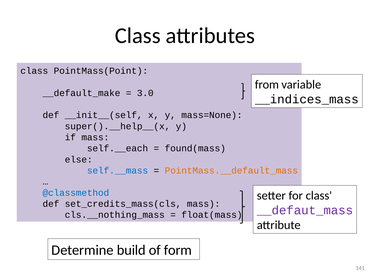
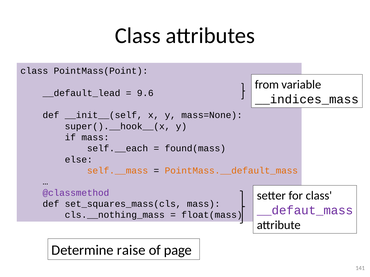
__default_make: __default_make -> __default_lead
3.0: 3.0 -> 9.6
super().__help__(x: super().__help__(x -> super().__hook__(x
self.__mass colour: blue -> orange
@classmethod colour: blue -> purple
set_credits_mass(cls: set_credits_mass(cls -> set_squares_mass(cls
build: build -> raise
form: form -> page
